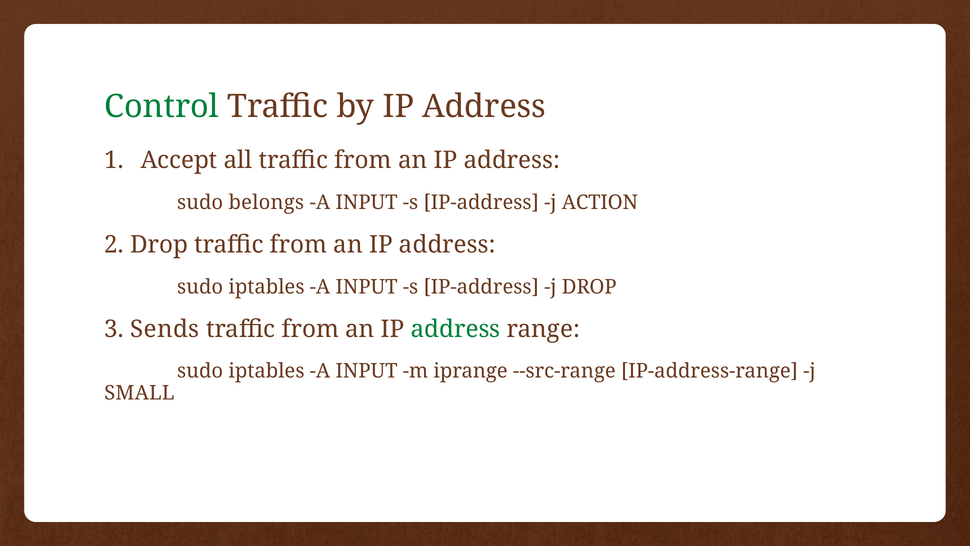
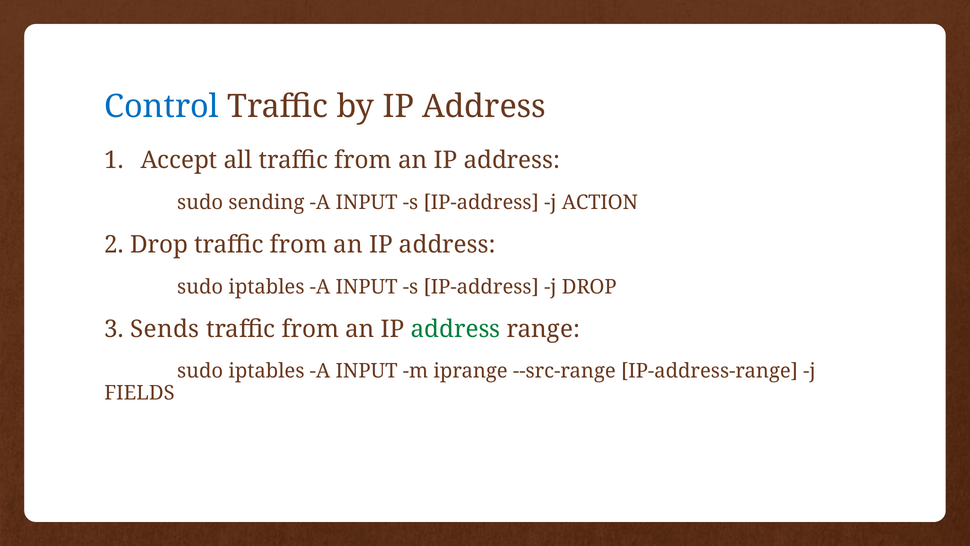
Control colour: green -> blue
belongs: belongs -> sending
SMALL: SMALL -> FIELDS
